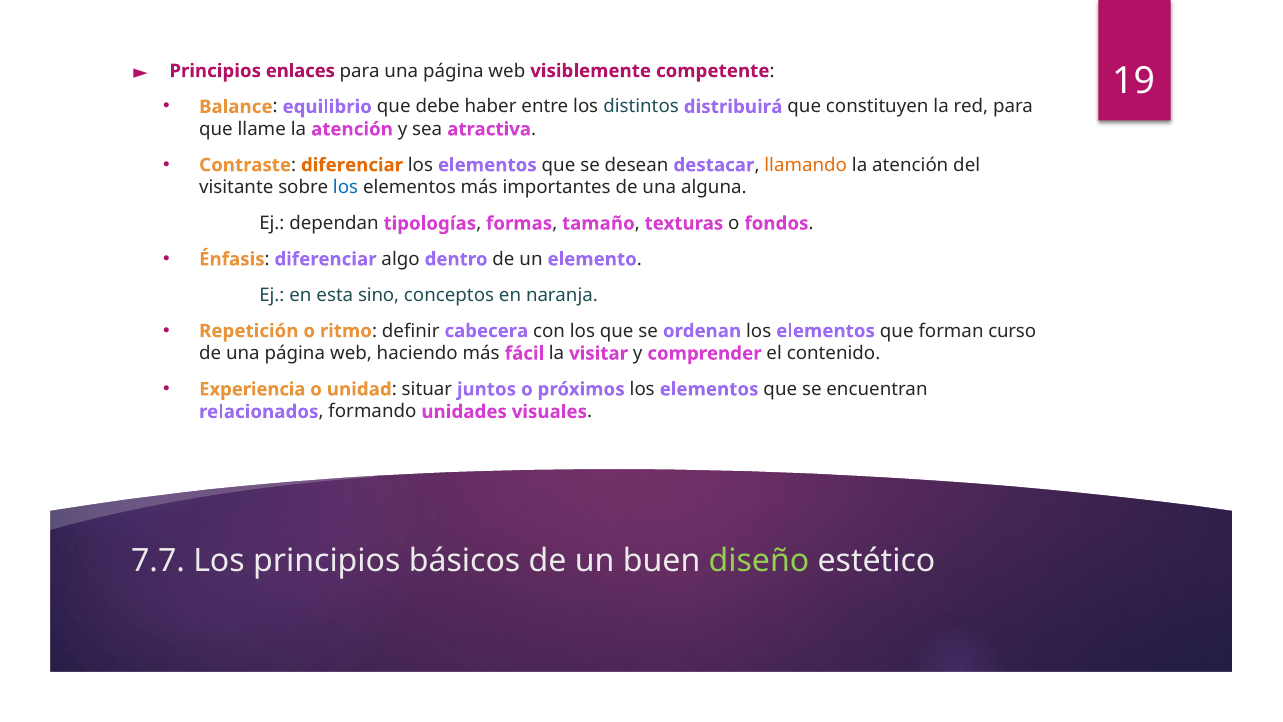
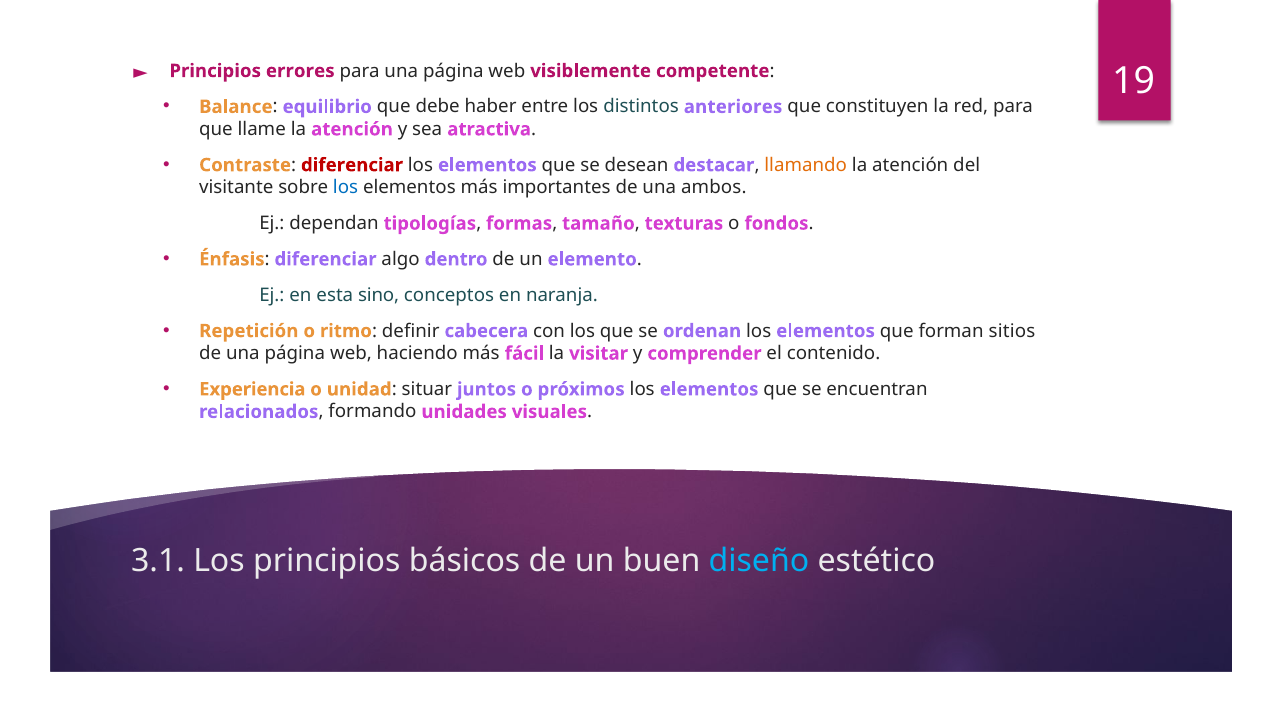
enlaces: enlaces -> errores
distribuirá: distribuirá -> anteriores
diferenciar at (352, 165) colour: orange -> red
alguna: alguna -> ambos
curso: curso -> sitios
7.7: 7.7 -> 3.1
diseño colour: light green -> light blue
